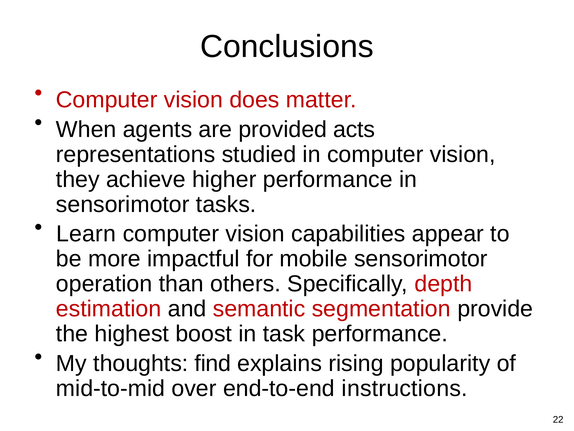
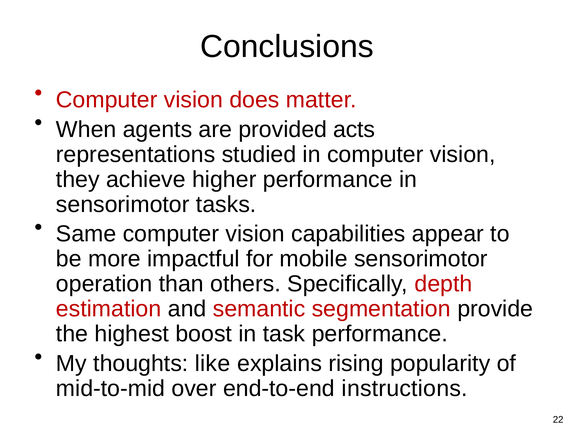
Learn: Learn -> Same
find: find -> like
